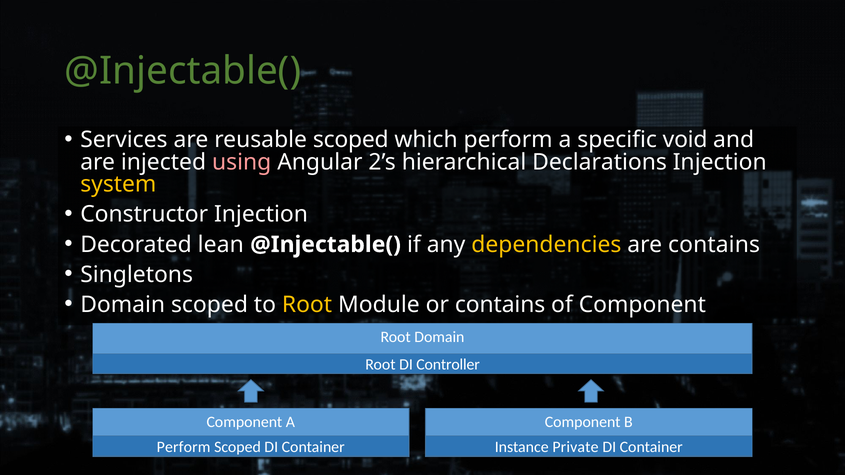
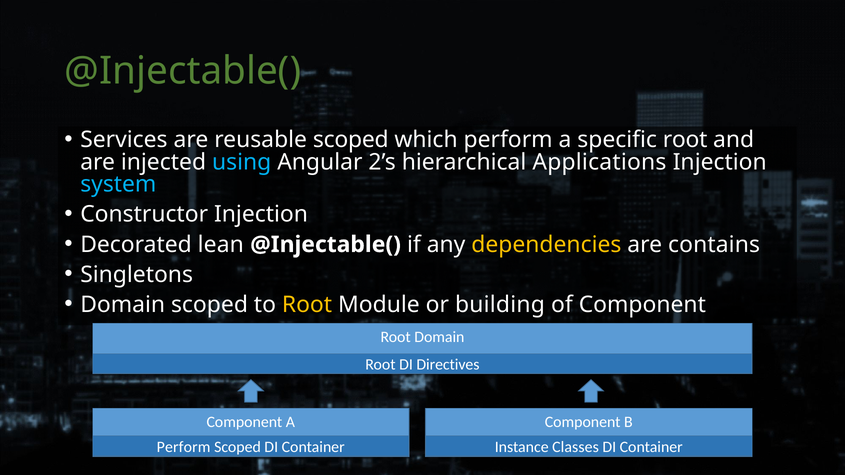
specific void: void -> root
using colour: pink -> light blue
Declarations: Declarations -> Applications
system colour: yellow -> light blue
or contains: contains -> building
Controller: Controller -> Directives
Private: Private -> Classes
